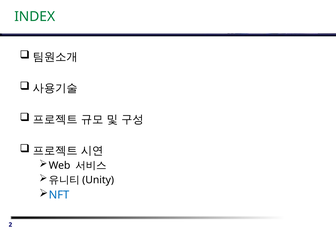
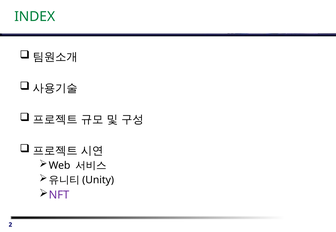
NFT colour: blue -> purple
